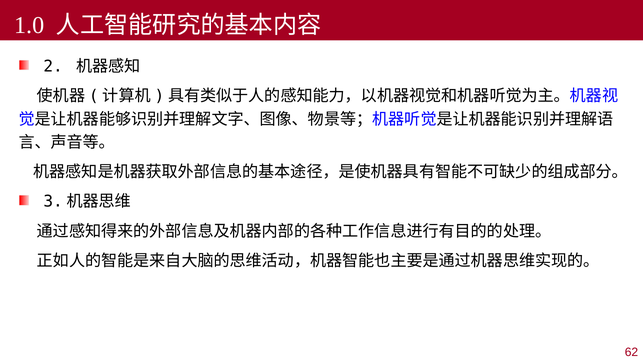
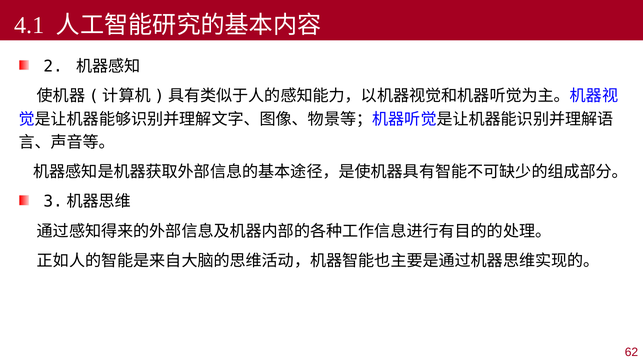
1.0: 1.0 -> 4.1
